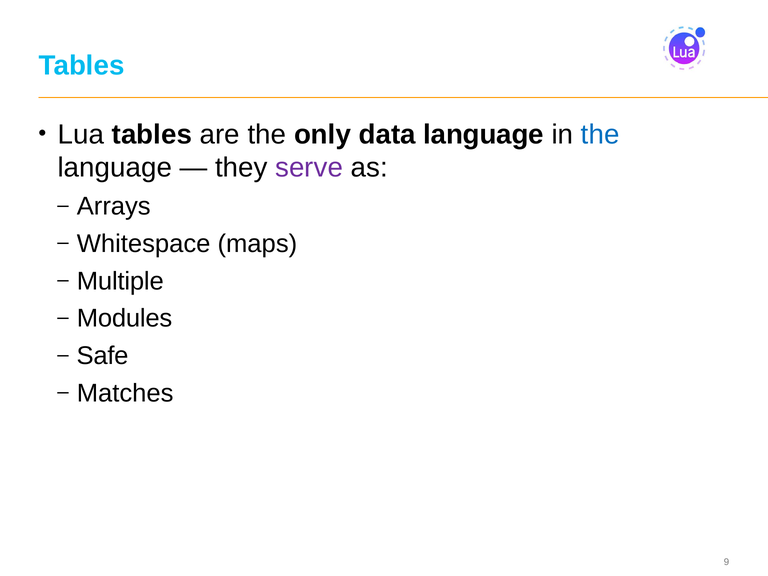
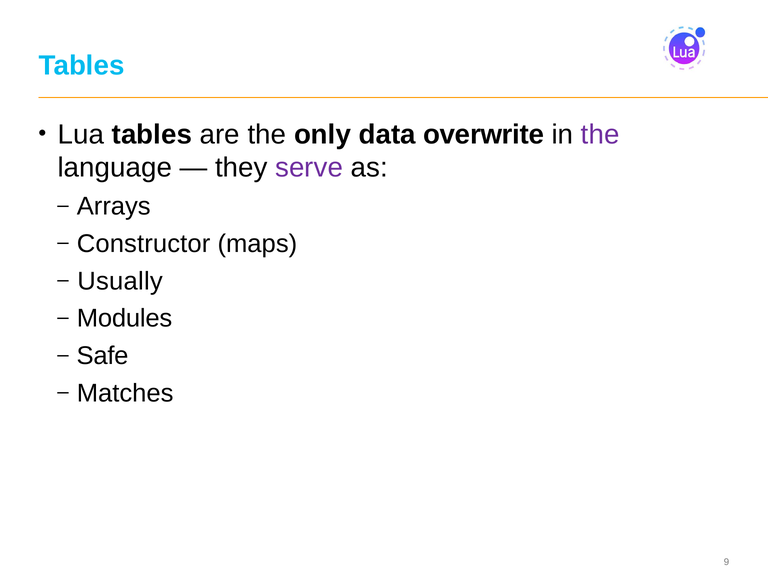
data language: language -> overwrite
the at (600, 135) colour: blue -> purple
Whitespace: Whitespace -> Constructor
Multiple: Multiple -> Usually
